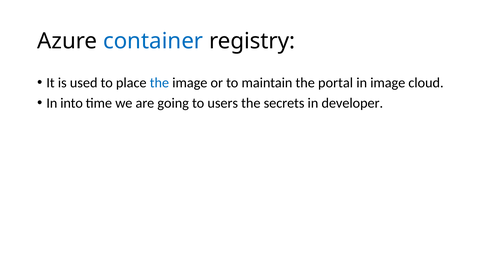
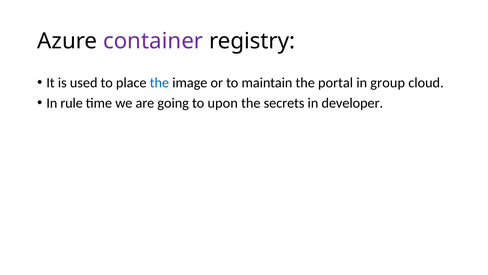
container colour: blue -> purple
in image: image -> group
into: into -> rule
users: users -> upon
